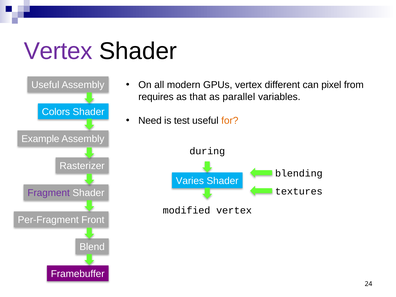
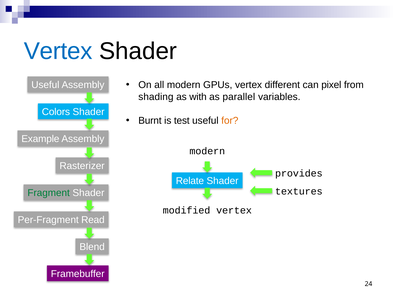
Vertex at (58, 51) colour: purple -> blue
requires: requires -> shading
that: that -> with
Need: Need -> Burnt
during at (207, 151): during -> modern
blending: blending -> provides
Varies: Varies -> Relate
Fragment colour: purple -> green
Front: Front -> Read
